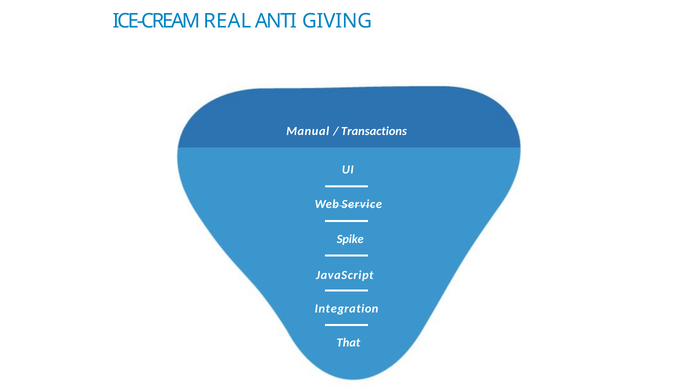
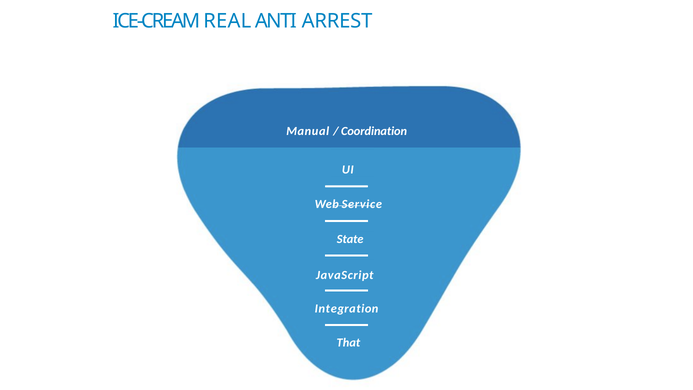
GIVING: GIVING -> ARREST
Transactions: Transactions -> Coordination
Spike: Spike -> State
